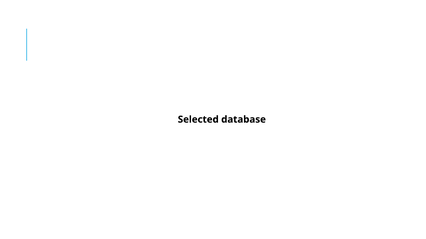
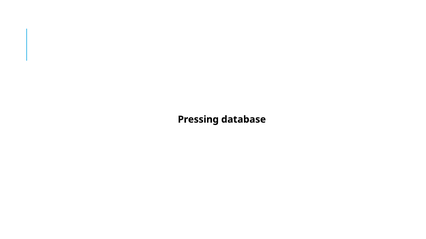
Selected: Selected -> Pressing
